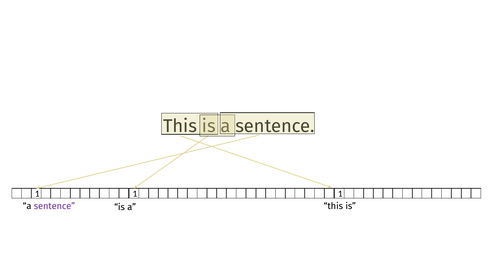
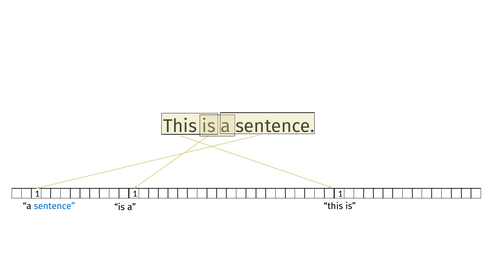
sentence at (54, 206) colour: purple -> blue
